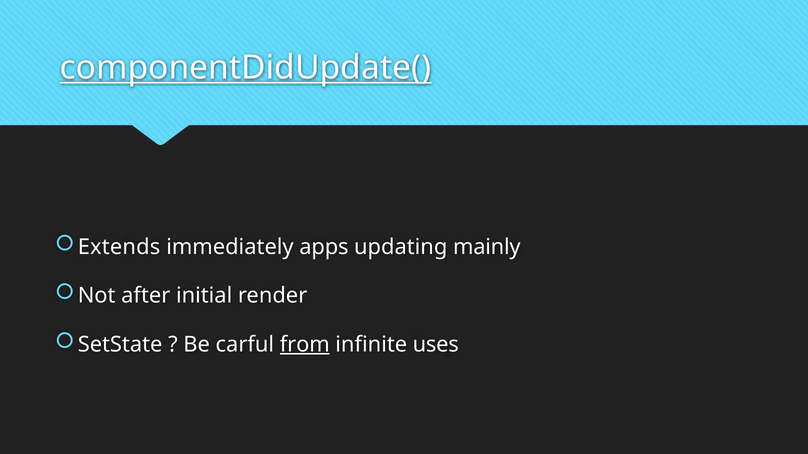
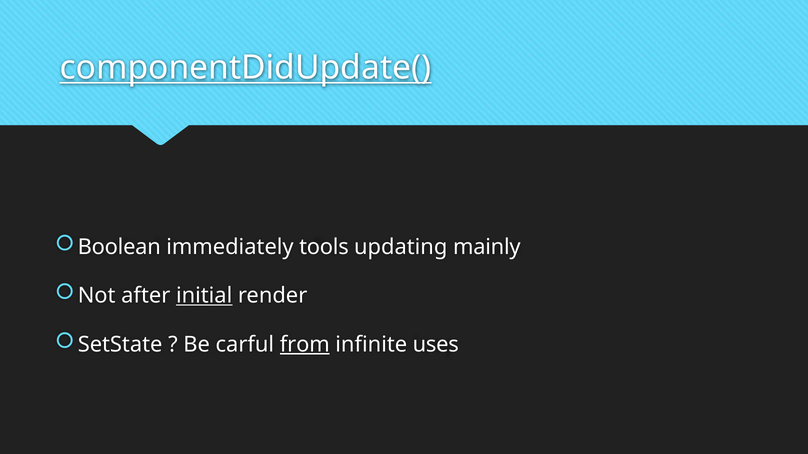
Extends: Extends -> Boolean
apps: apps -> tools
initial underline: none -> present
